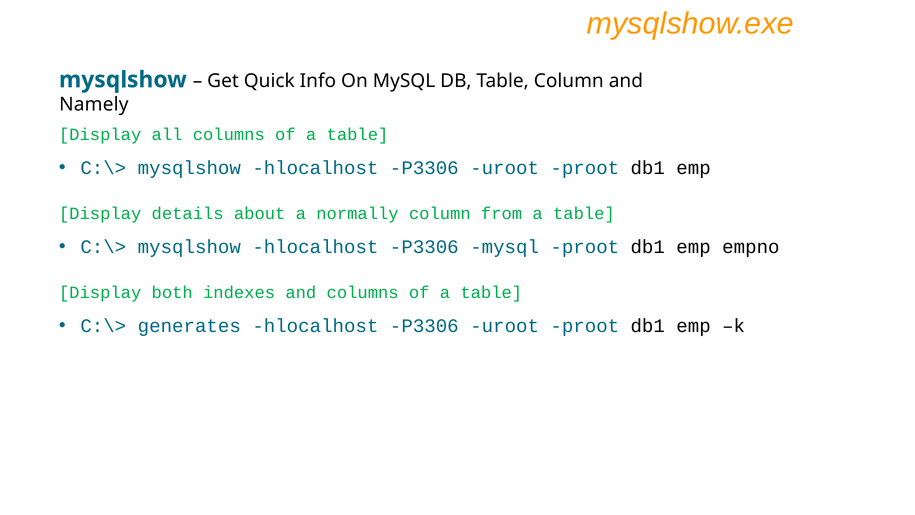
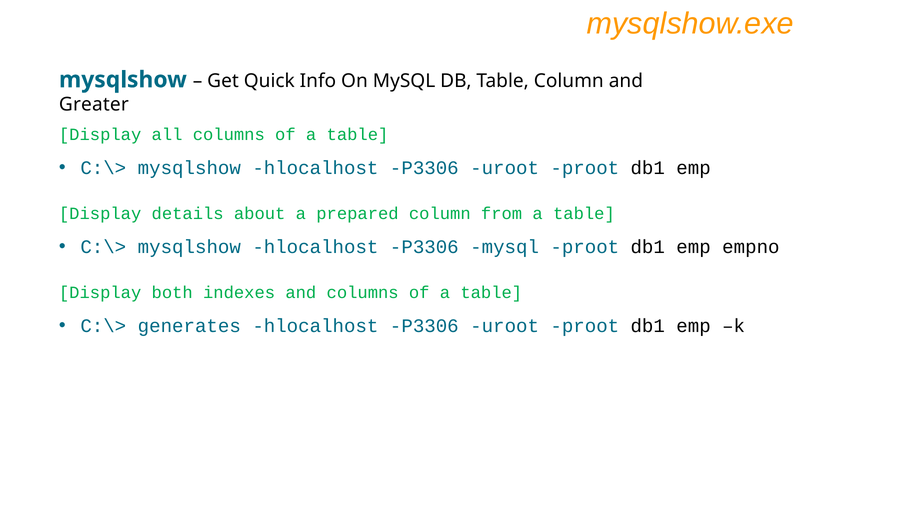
Namely: Namely -> Greater
normally: normally -> prepared
